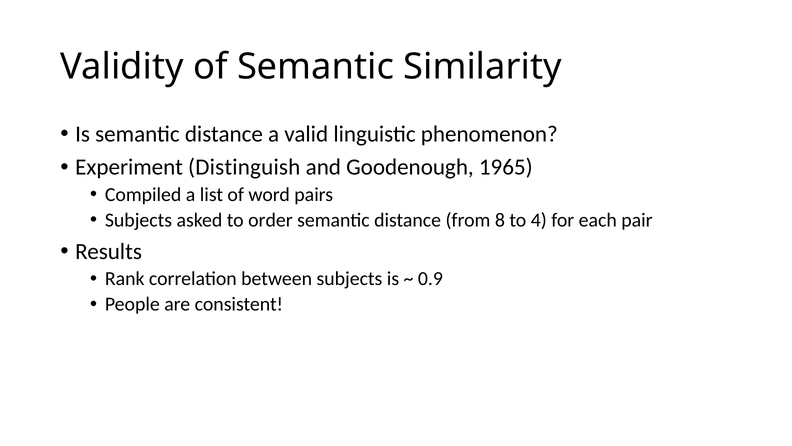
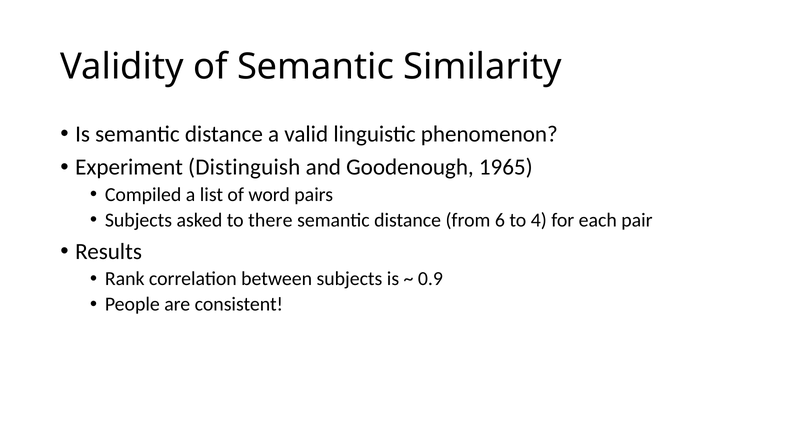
order: order -> there
8: 8 -> 6
